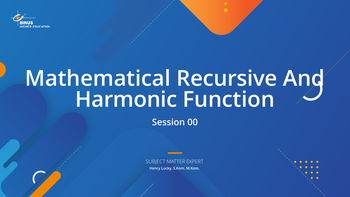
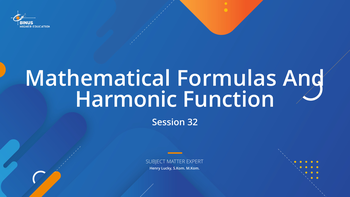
Recursive: Recursive -> Formulas
00: 00 -> 32
